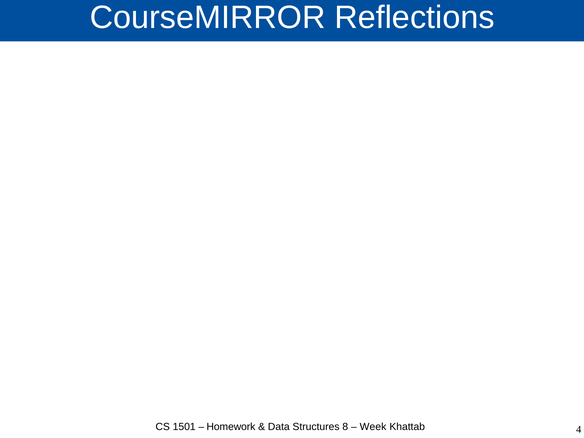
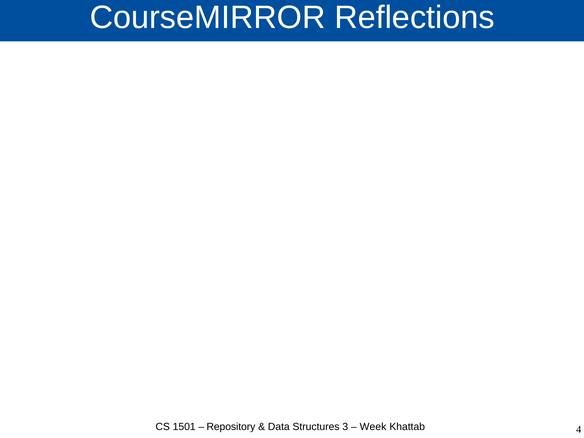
Homework: Homework -> Repository
8: 8 -> 3
